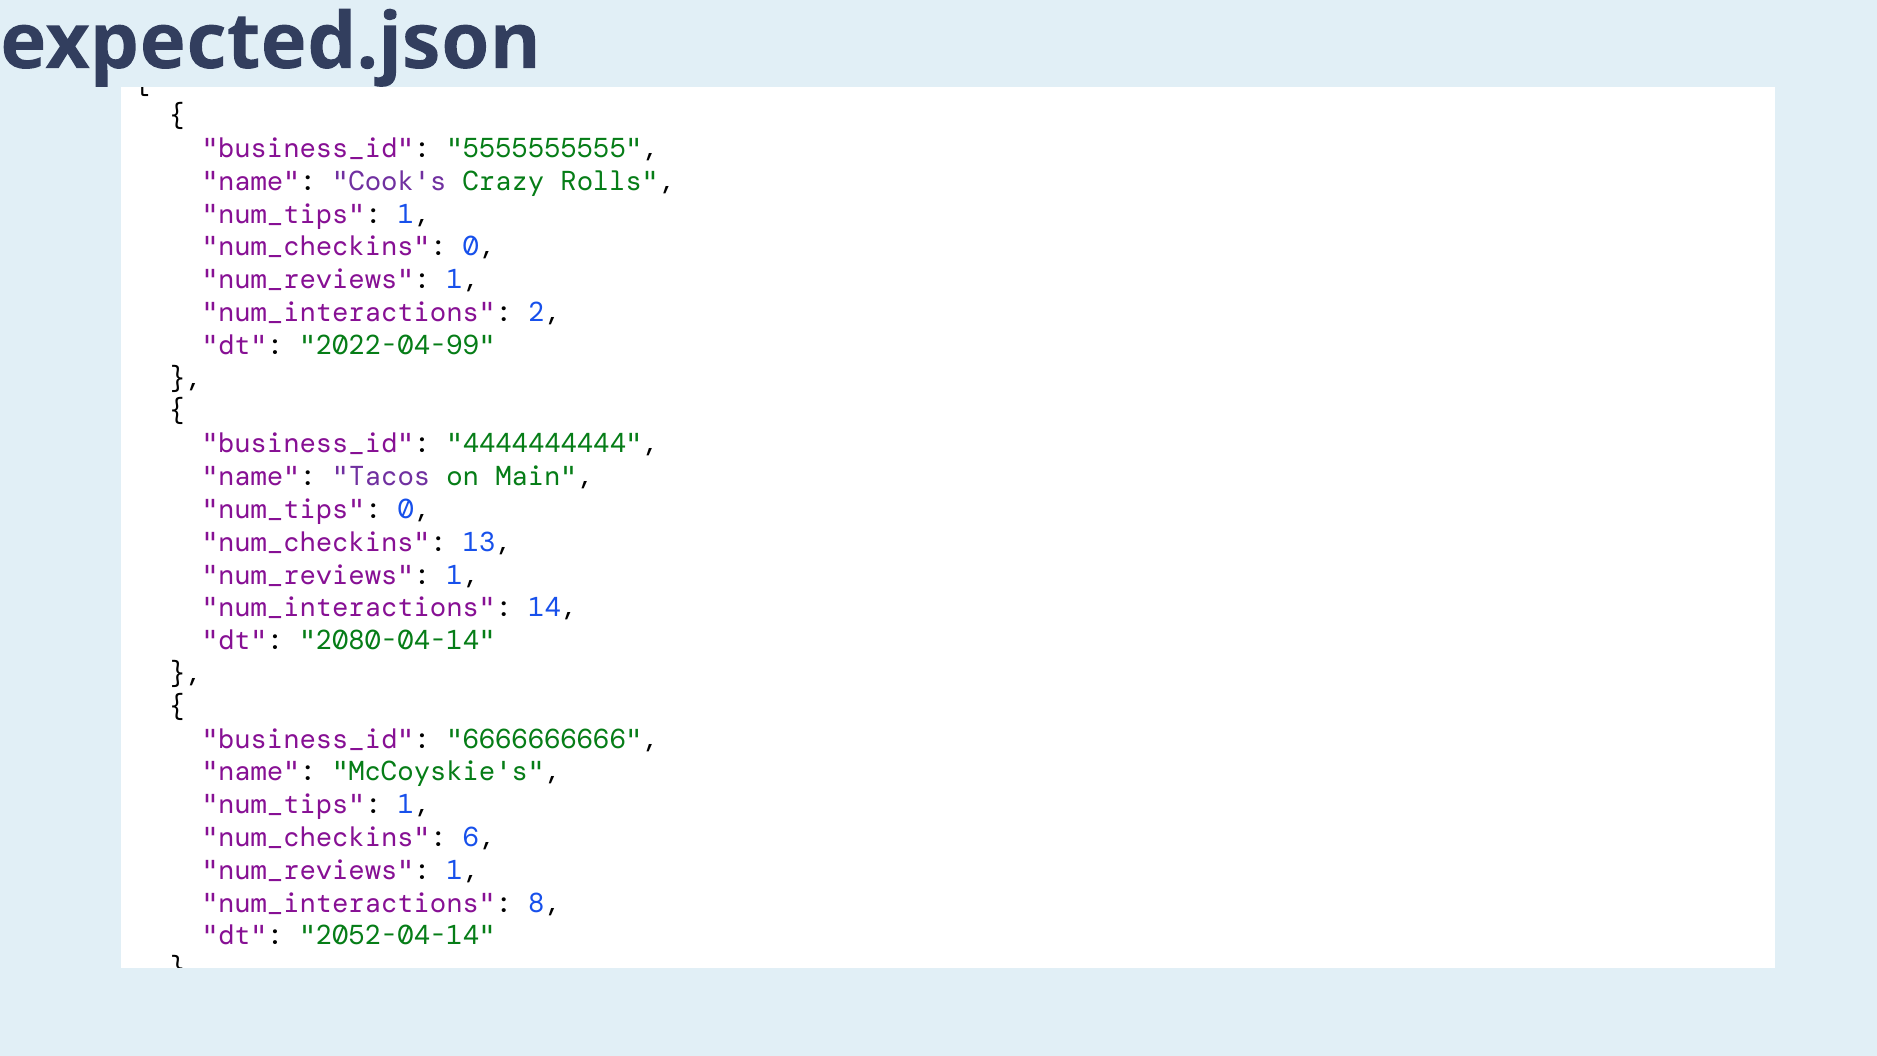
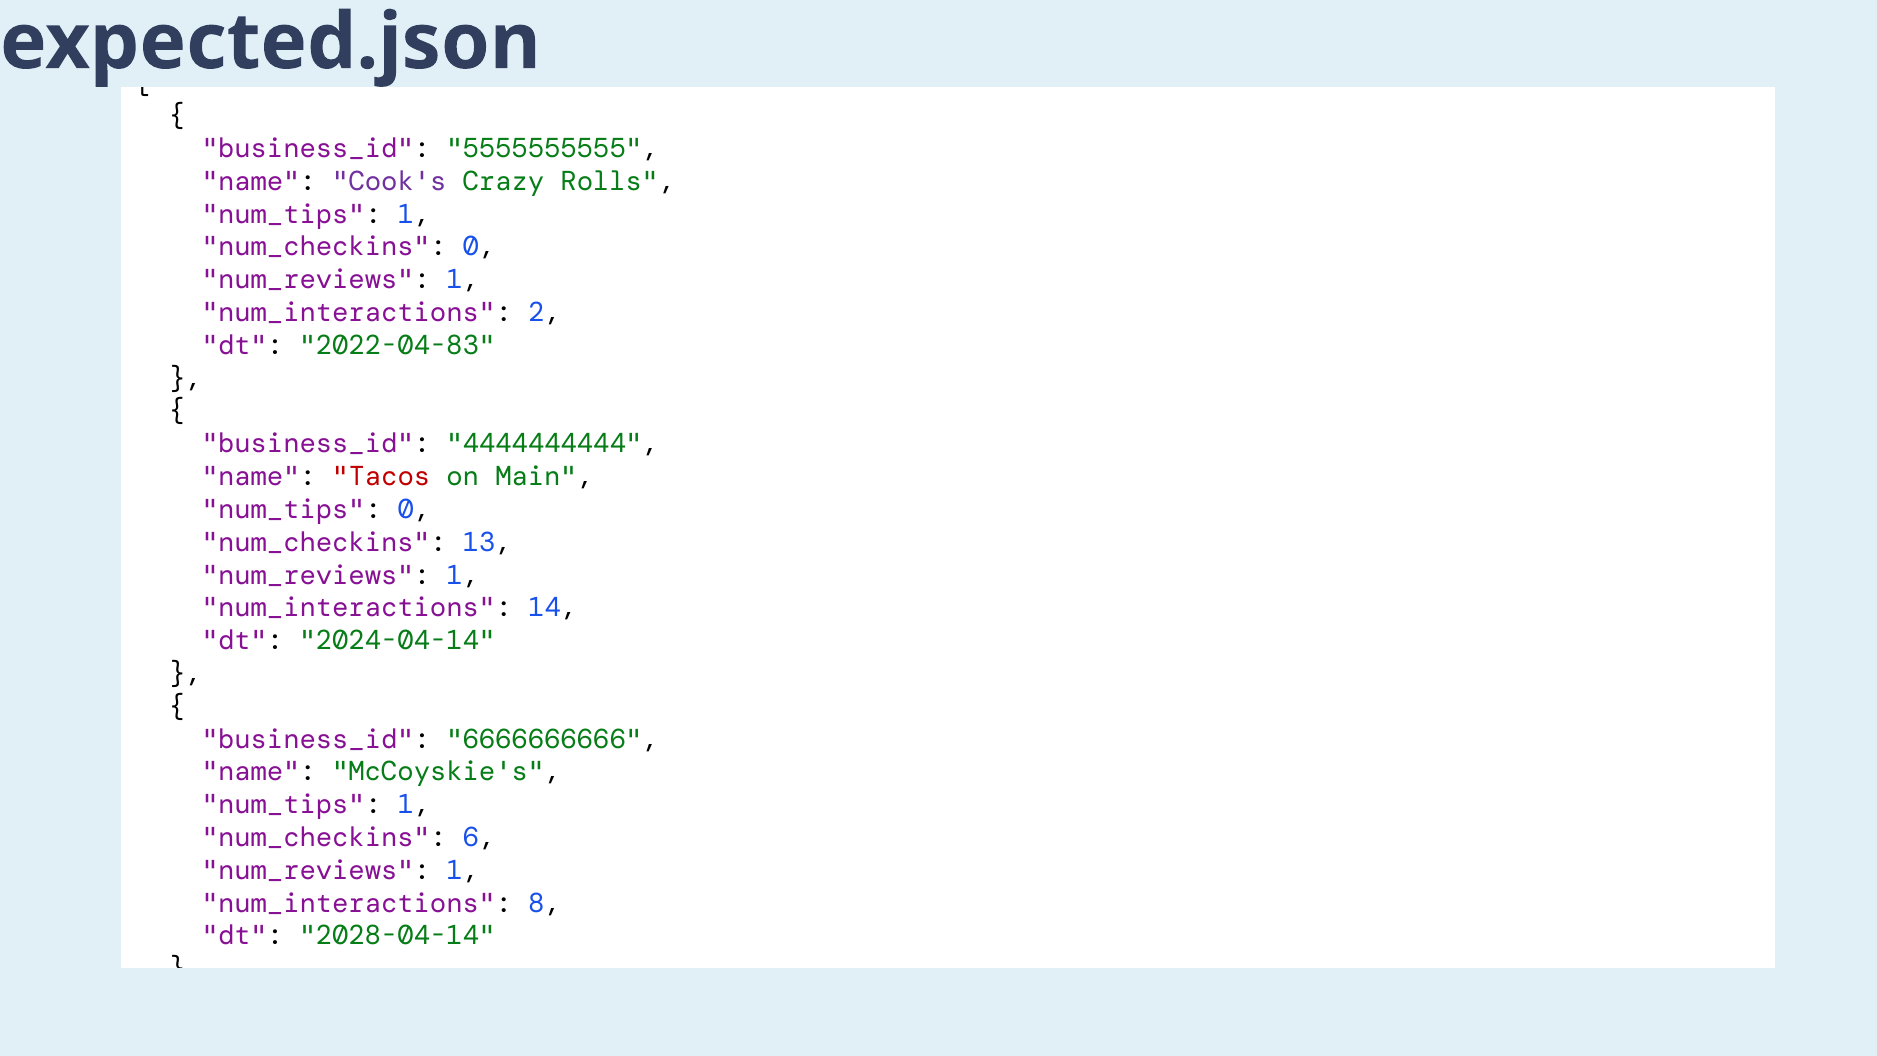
2022-04-99: 2022-04-99 -> 2022-04-83
Tacos colour: purple -> red
2080-04-14: 2080-04-14 -> 2024-04-14
2052-04-14: 2052-04-14 -> 2028-04-14
